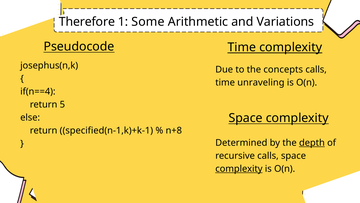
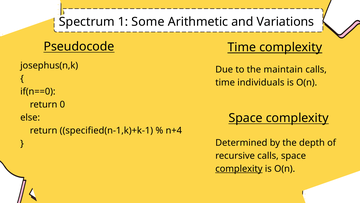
Therefore: Therefore -> Spectrum
concepts: concepts -> maintain
unraveling: unraveling -> individuals
if(n==4: if(n==4 -> if(n==0
5: 5 -> 0
n+8: n+8 -> n+4
depth underline: present -> none
